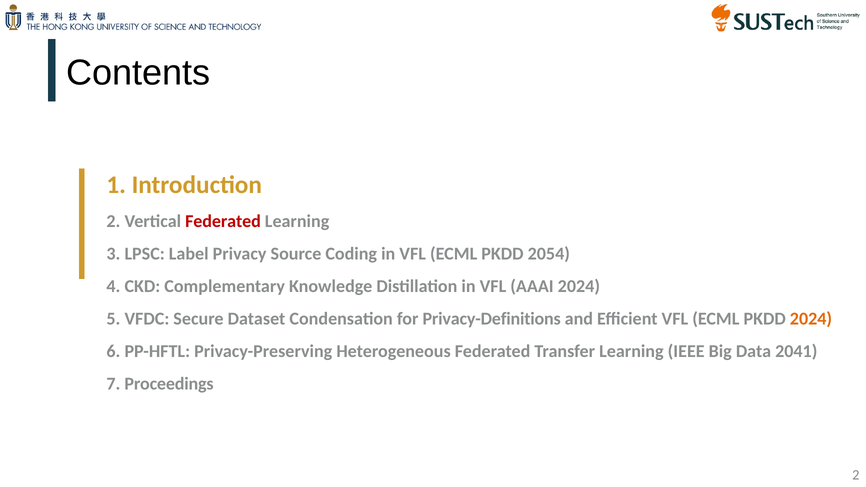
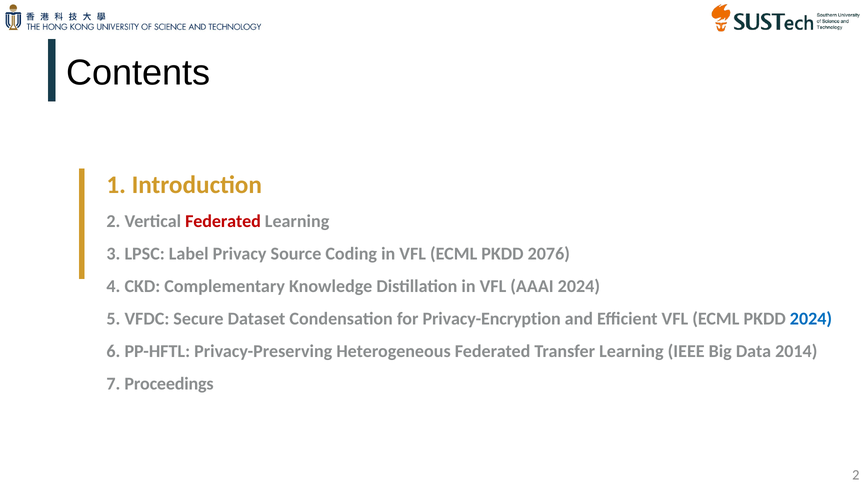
2054: 2054 -> 2076
Privacy-Definitions: Privacy-Definitions -> Privacy-Encryption
2024 at (811, 319) colour: orange -> blue
2041: 2041 -> 2014
